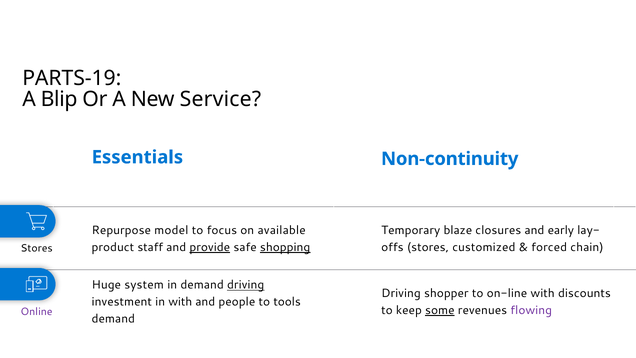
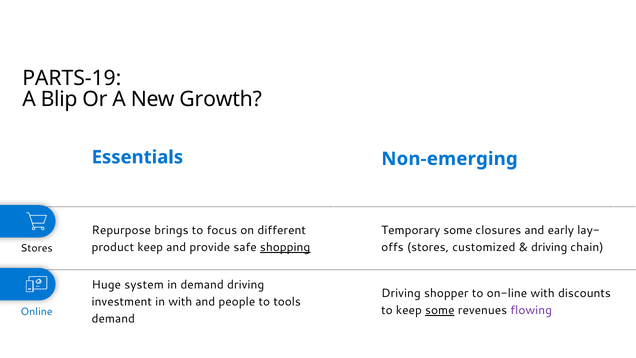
Service: Service -> Growth
Non-continuity: Non-continuity -> Non-emerging
model: model -> brings
available: available -> different
Temporary blaze: blaze -> some
product staff: staff -> keep
provide underline: present -> none
forced at (549, 247): forced -> driving
driving at (246, 285) underline: present -> none
Online colour: purple -> blue
